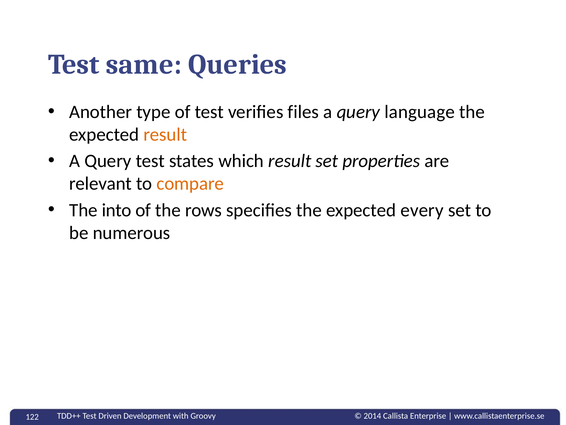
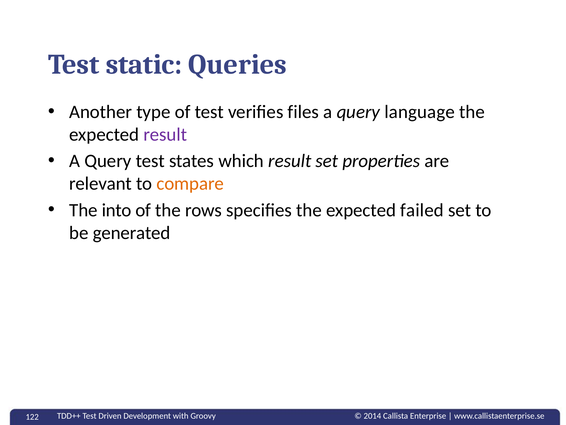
same: same -> static
result at (165, 134) colour: orange -> purple
every: every -> failed
numerous: numerous -> generated
